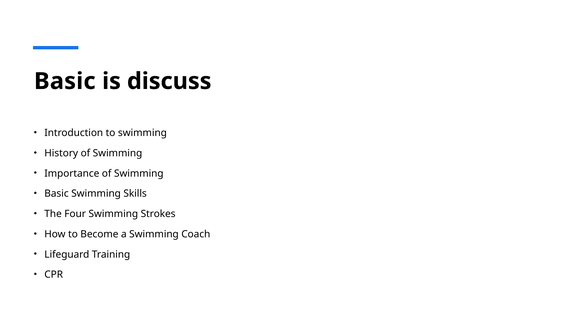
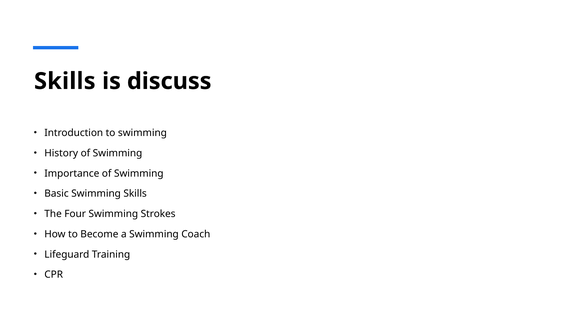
Basic at (65, 81): Basic -> Skills
